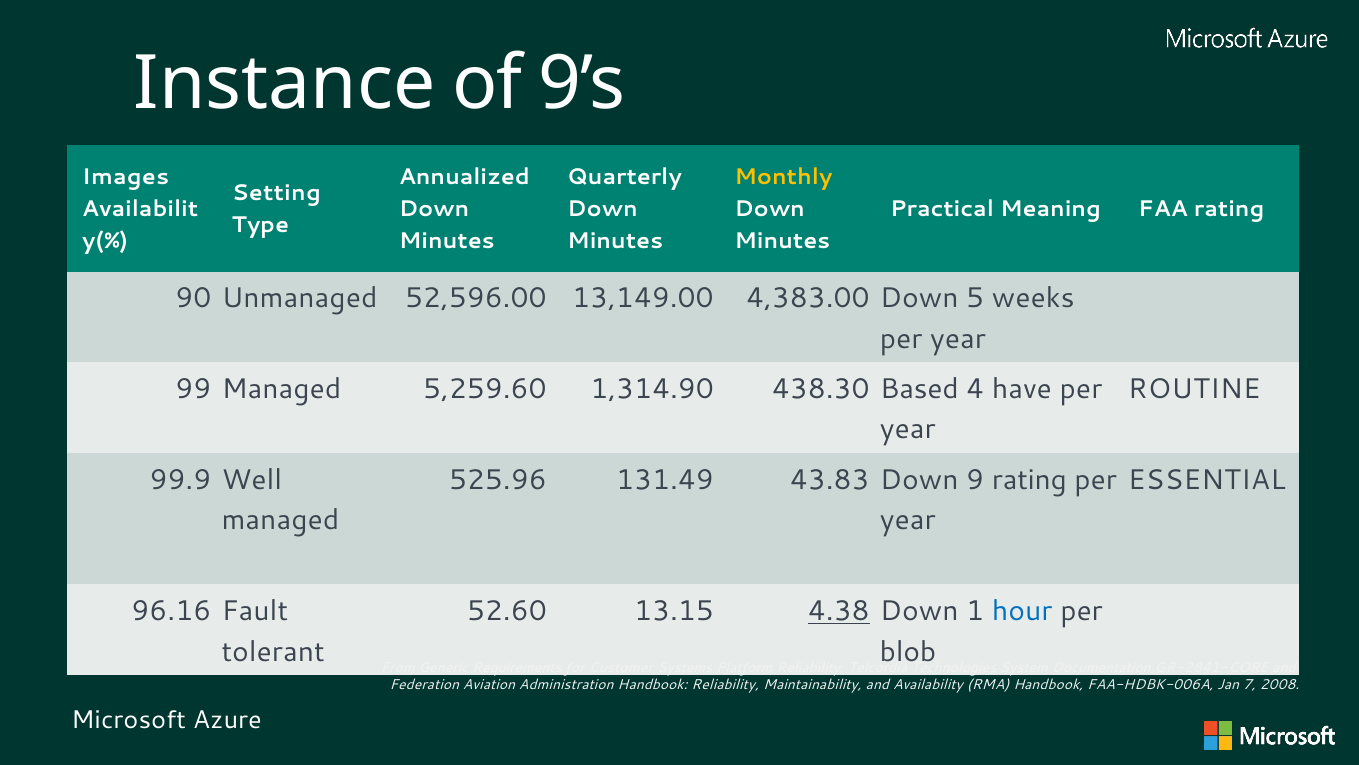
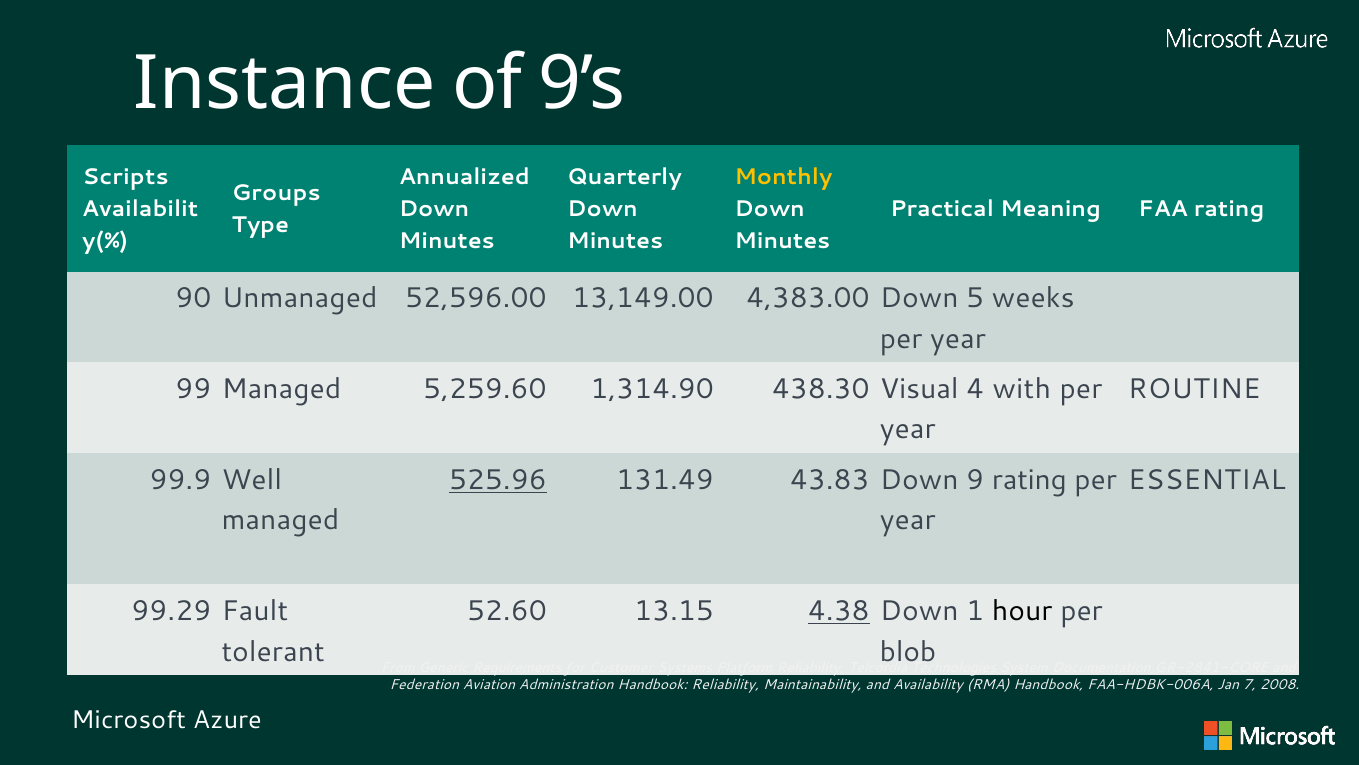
Images: Images -> Scripts
Setting: Setting -> Groups
Based: Based -> Visual
have: have -> with
525.96 underline: none -> present
96.16: 96.16 -> 99.29
hour colour: blue -> black
